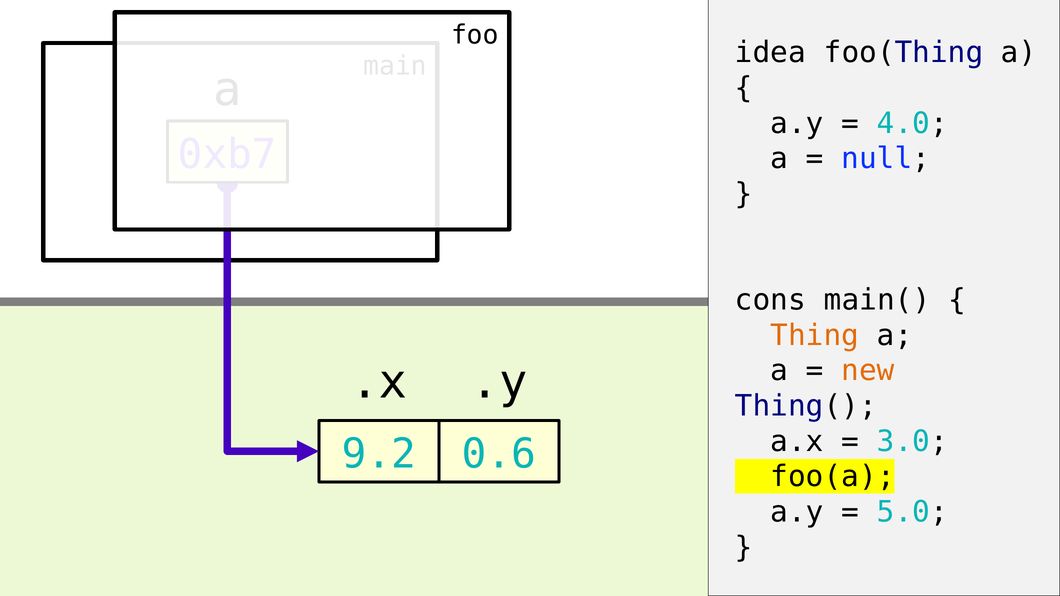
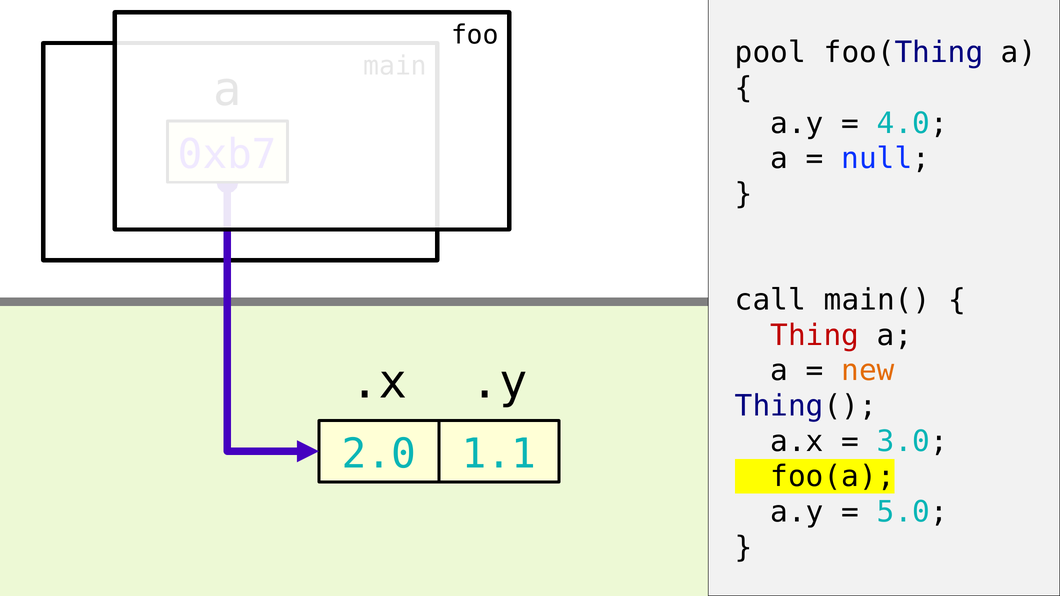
idea: idea -> pool
cons: cons -> call
Thing colour: orange -> red
9.2: 9.2 -> 2.0
0.6: 0.6 -> 1.1
